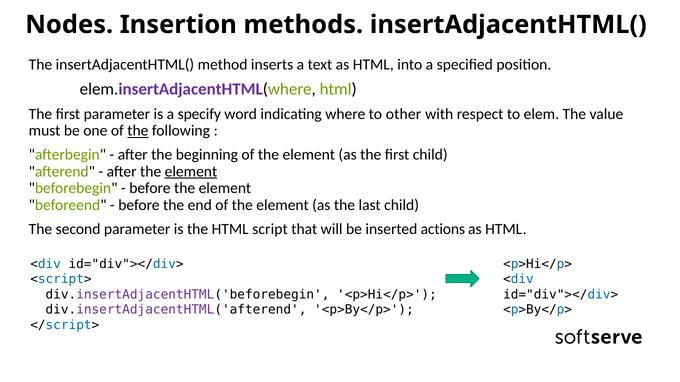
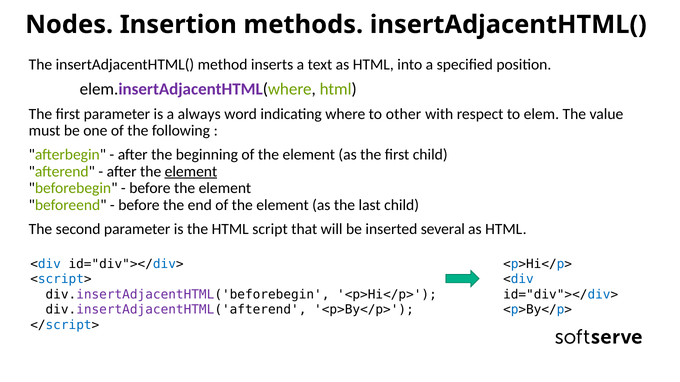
specify: specify -> always
the at (138, 131) underline: present -> none
actions: actions -> several
